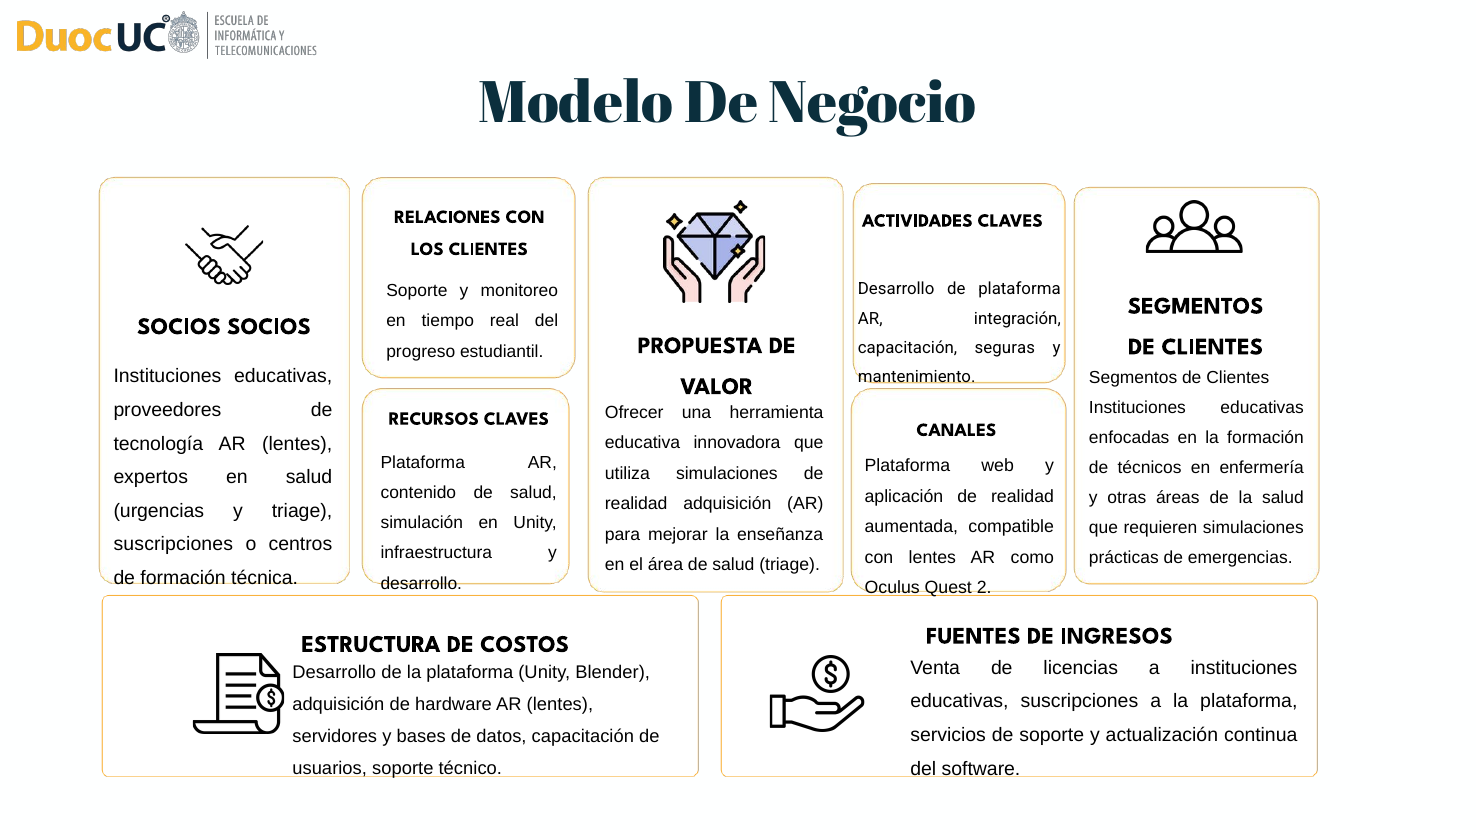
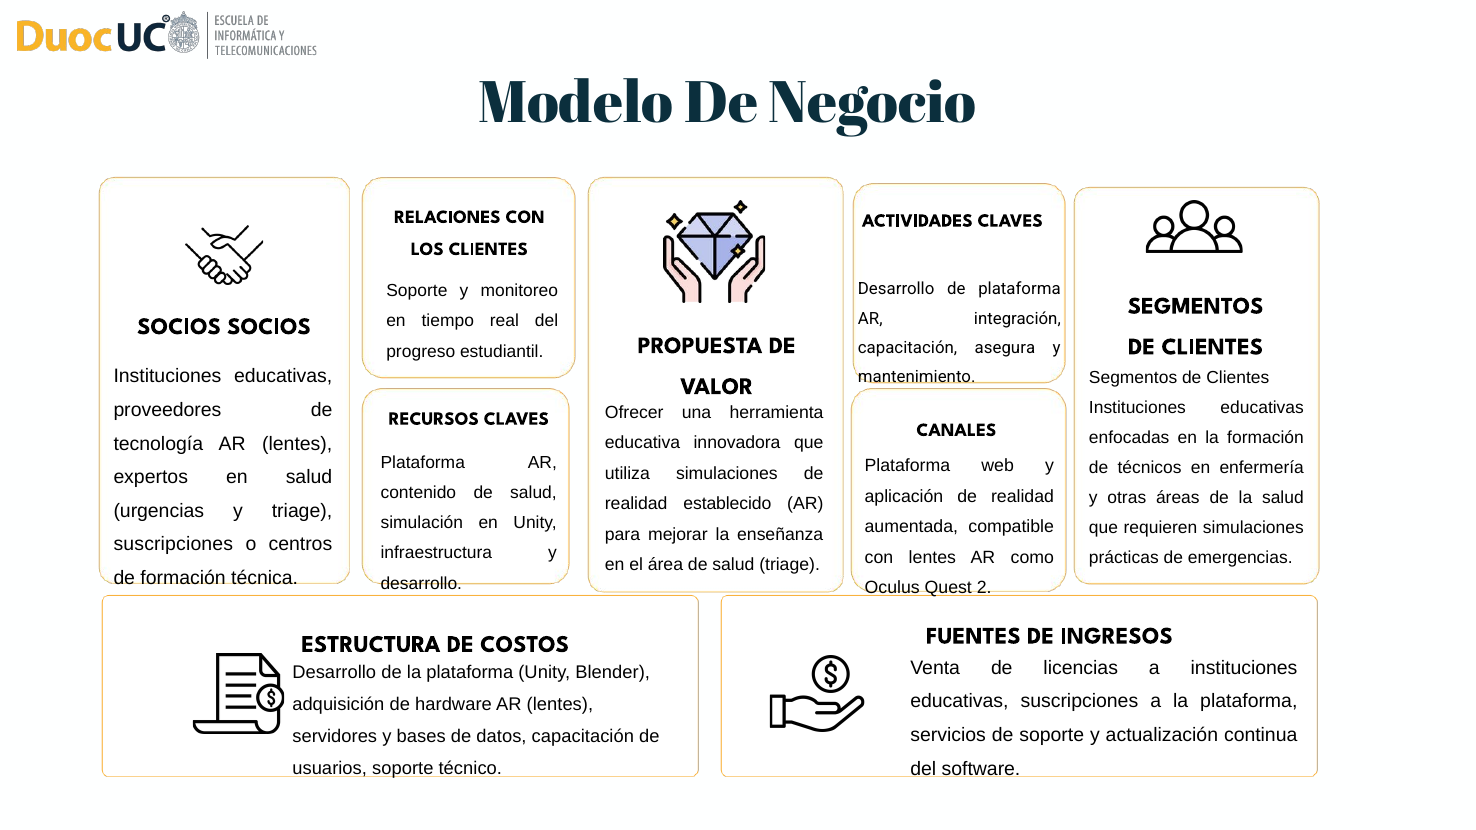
seguras: seguras -> asegura
realidad adquisición: adquisición -> establecido
